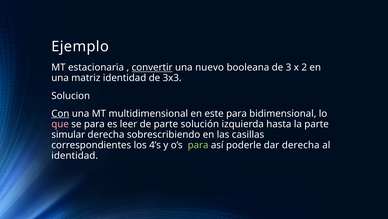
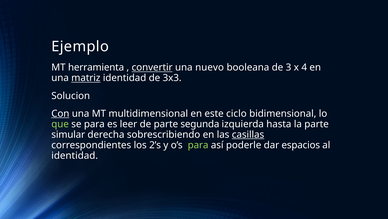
estacionaria: estacionaria -> herramienta
2: 2 -> 4
matriz underline: none -> present
este para: para -> ciclo
que colour: pink -> light green
solución: solución -> segunda
casillas underline: none -> present
4’s: 4’s -> 2’s
dar derecha: derecha -> espacios
